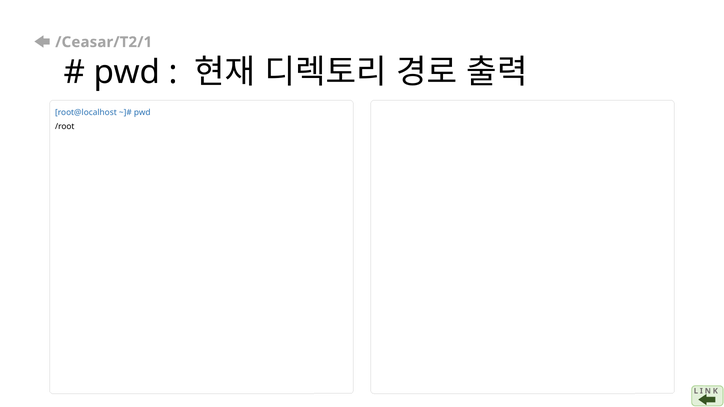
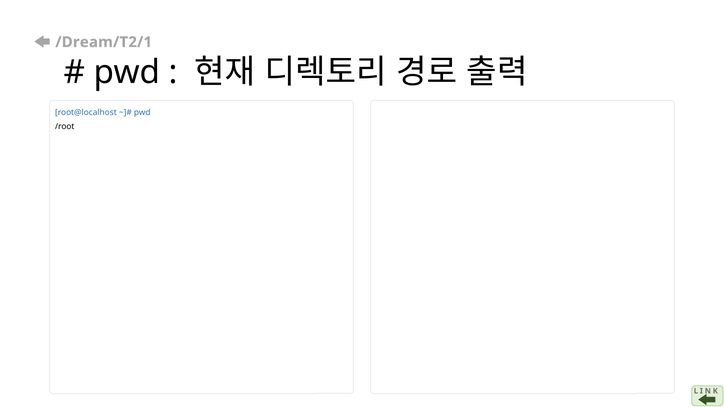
/Ceasar/T2/1: /Ceasar/T2/1 -> /Dream/T2/1
